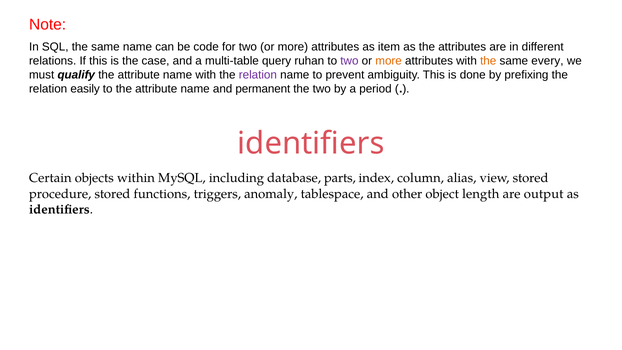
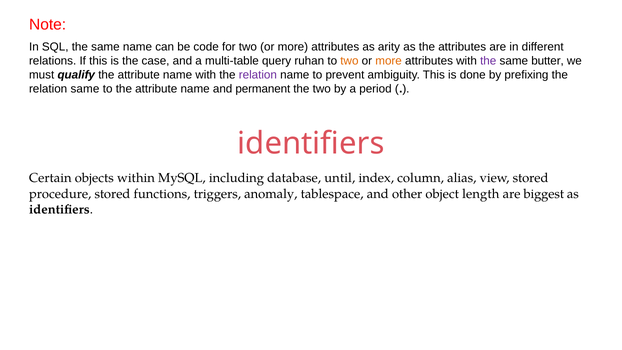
item: item -> arity
two at (349, 61) colour: purple -> orange
the at (488, 61) colour: orange -> purple
every: every -> butter
relation easily: easily -> same
parts: parts -> until
output: output -> biggest
